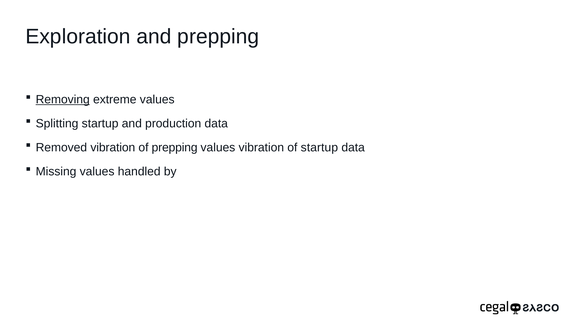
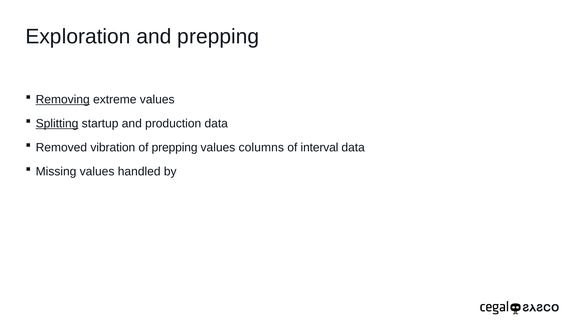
Splitting underline: none -> present
values vibration: vibration -> columns
of startup: startup -> interval
